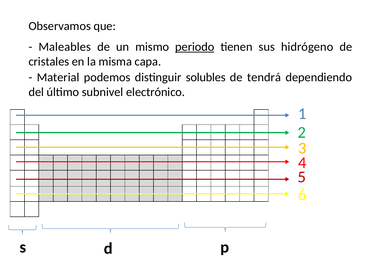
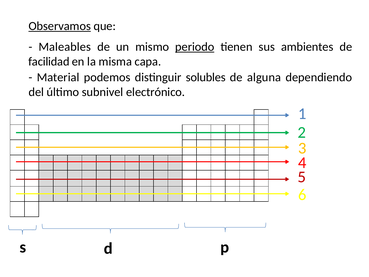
Observamos underline: none -> present
hidrógeno: hidrógeno -> ambientes
cristales: cristales -> facilidad
tendrá: tendrá -> alguna
